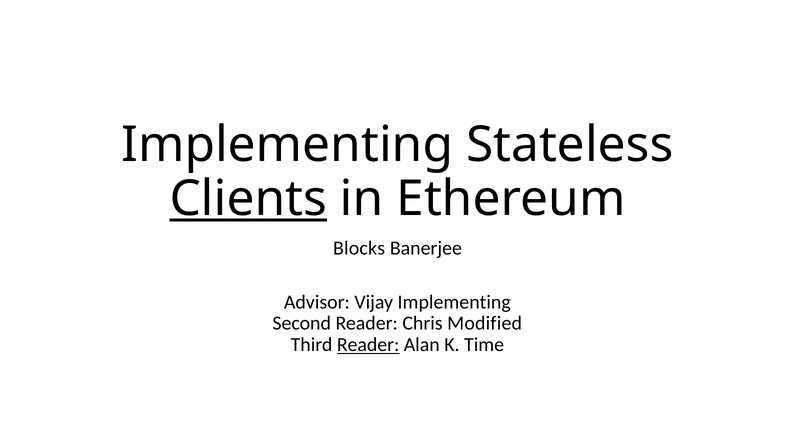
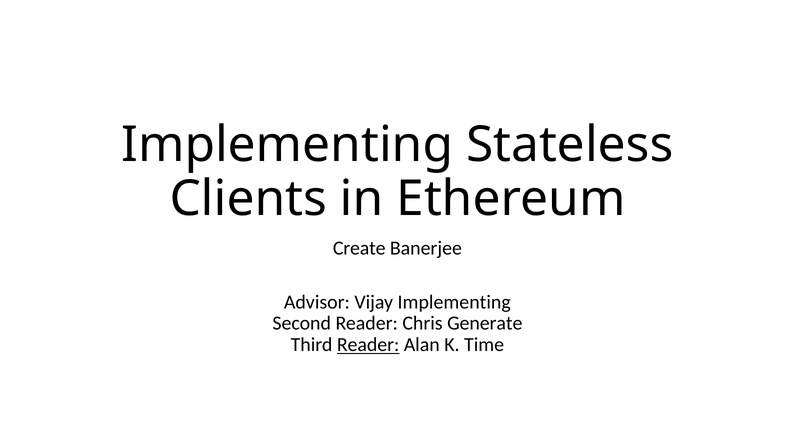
Clients underline: present -> none
Blocks: Blocks -> Create
Modified: Modified -> Generate
